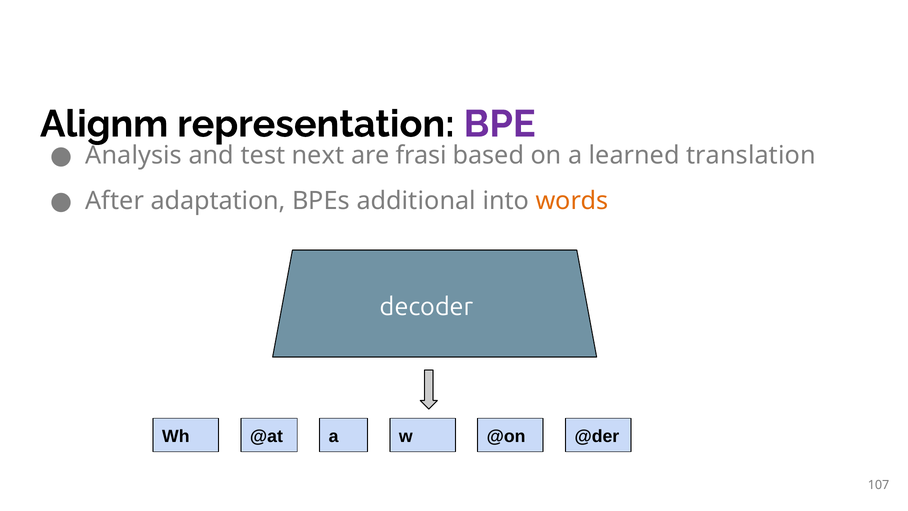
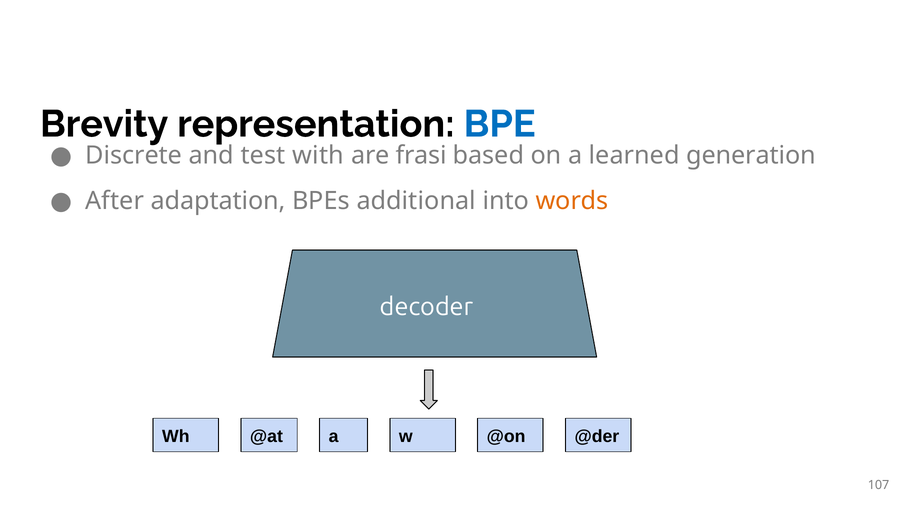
Alignm: Alignm -> Brevity
BPE colour: purple -> blue
Analysis: Analysis -> Discrete
next: next -> with
translation: translation -> generation
